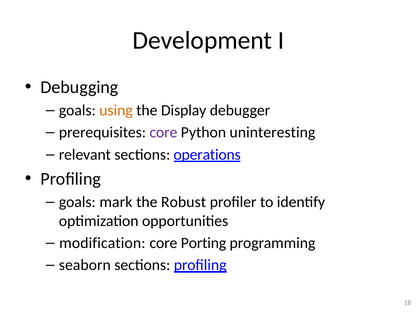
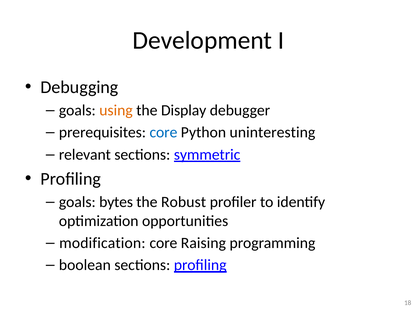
core at (163, 132) colour: purple -> blue
operations: operations -> symmetric
mark: mark -> bytes
Porting: Porting -> Raising
seaborn: seaborn -> boolean
